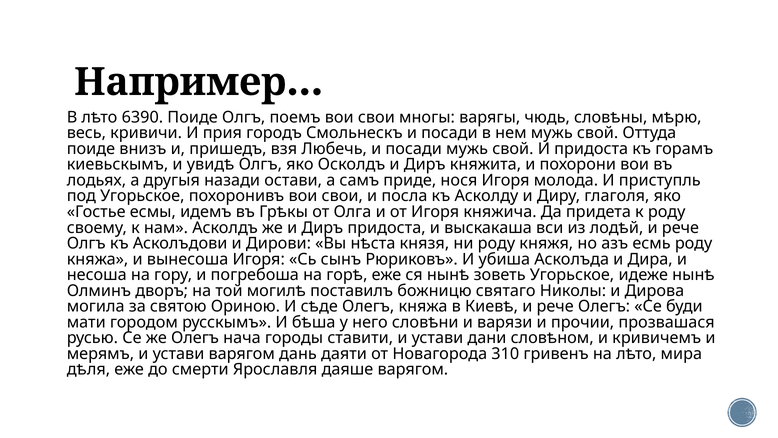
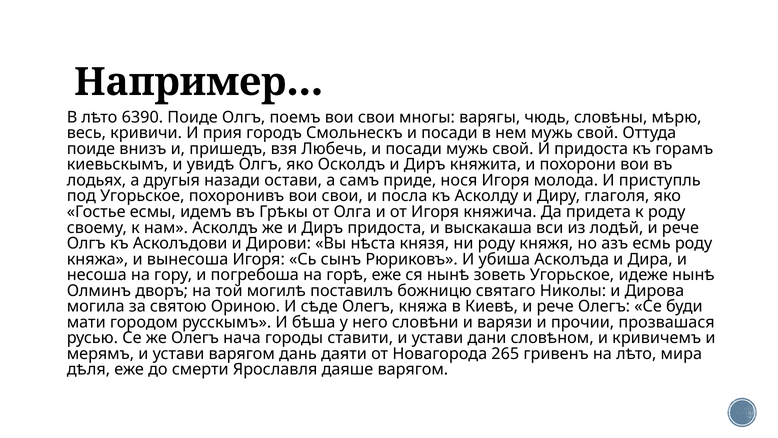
310: 310 -> 265
